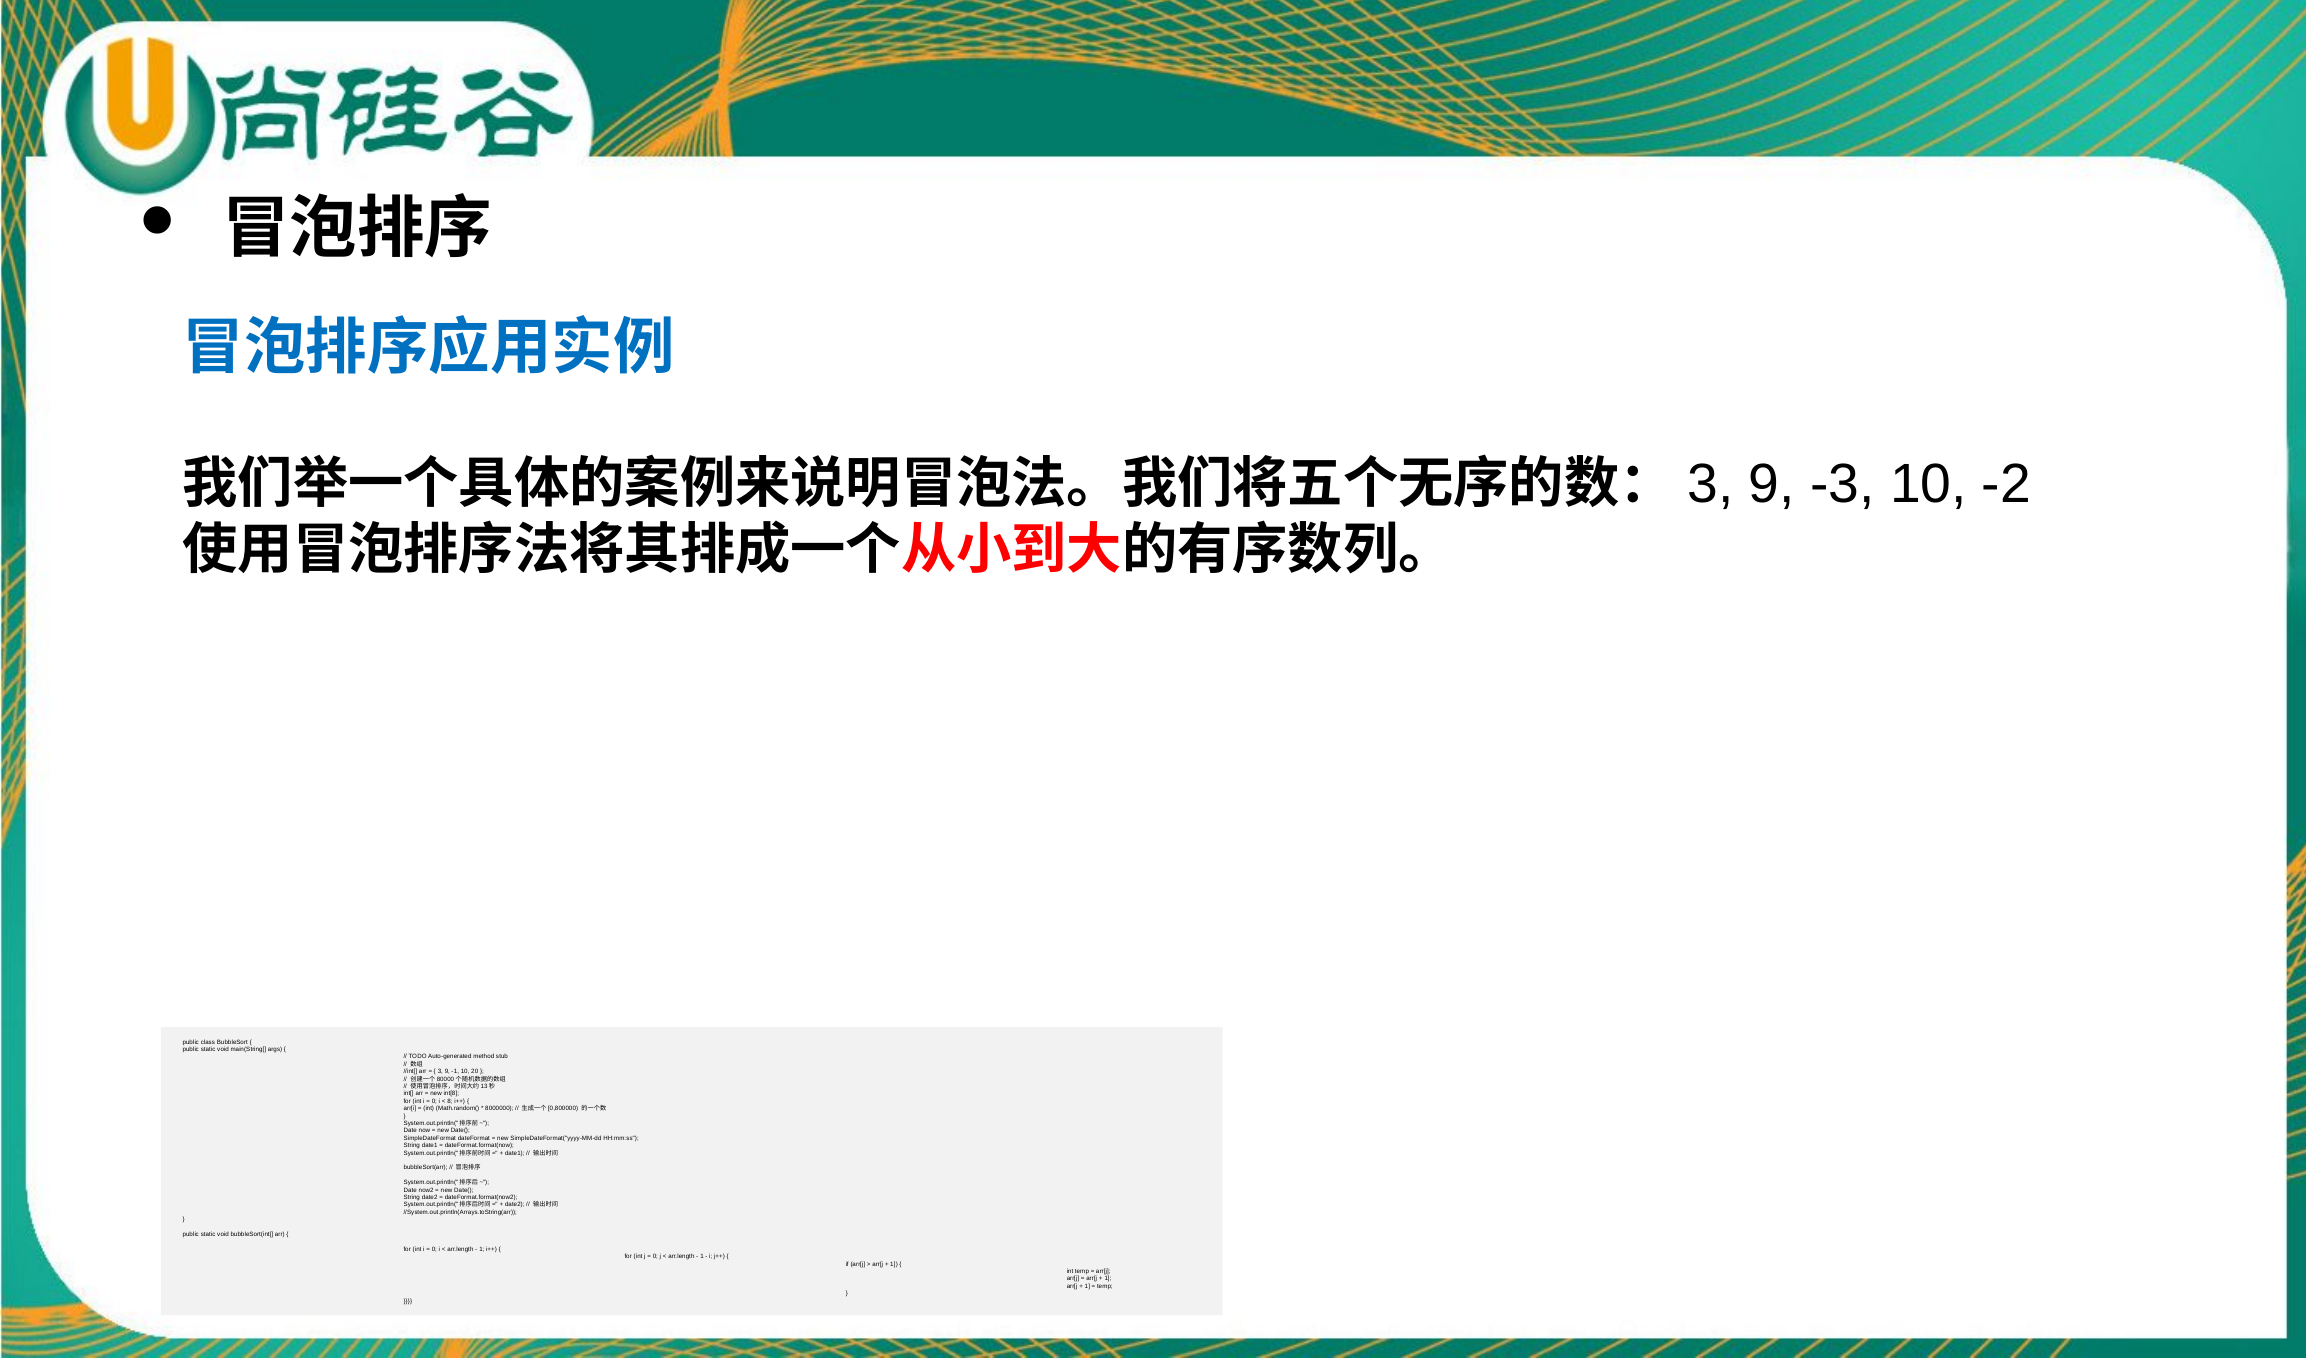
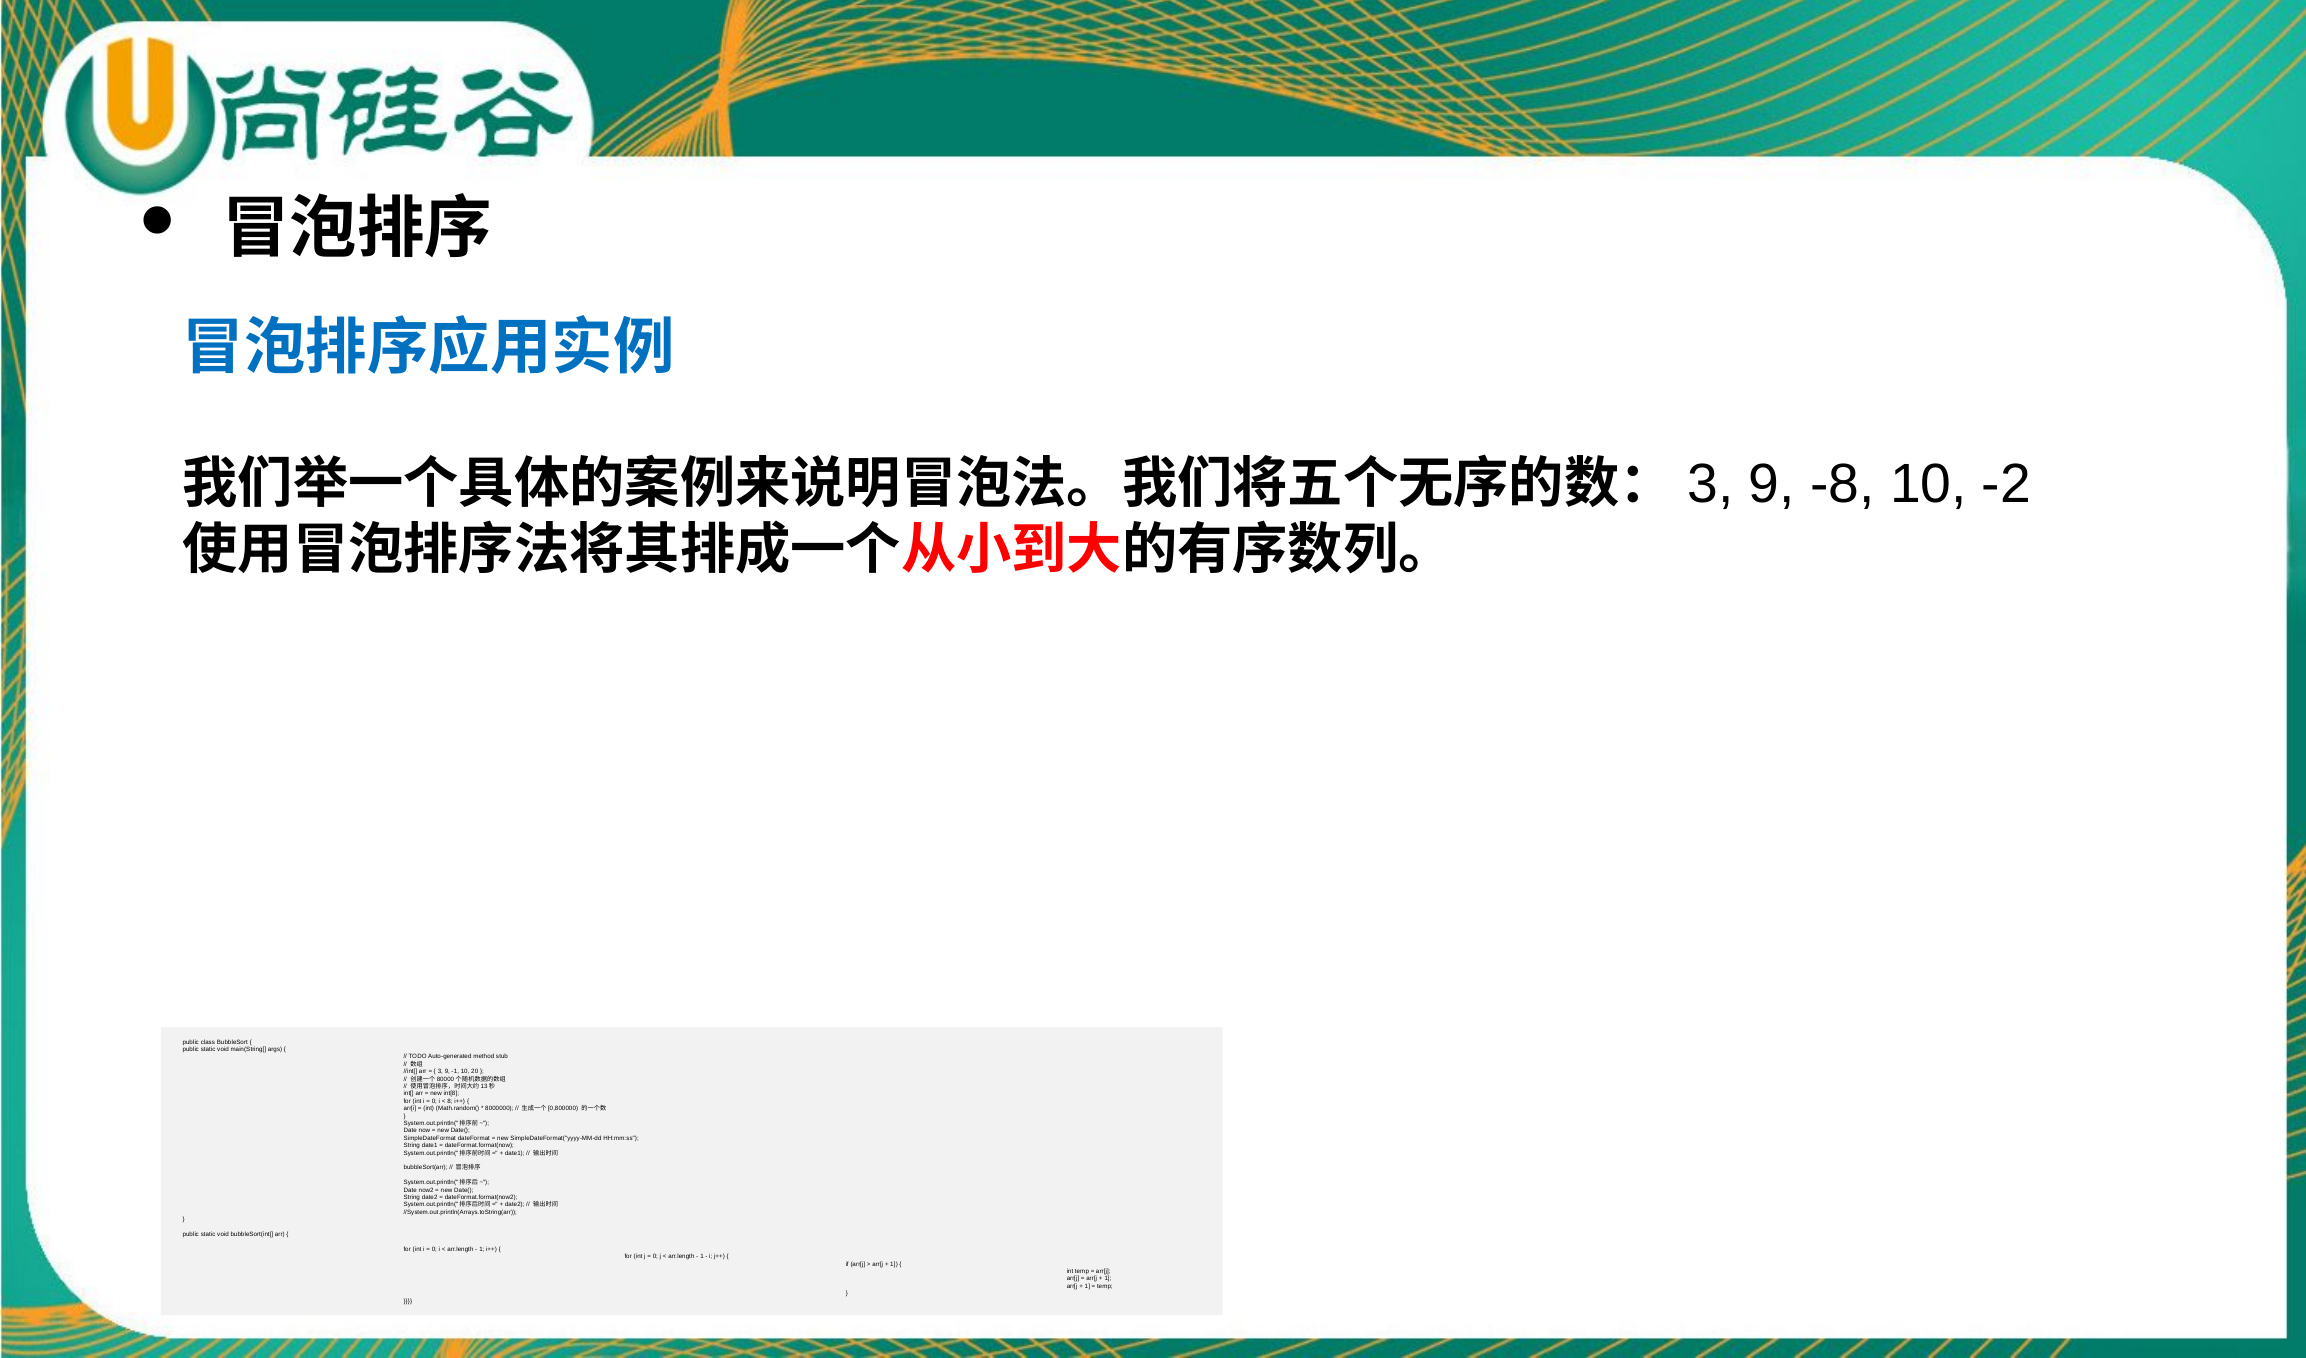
-3: -3 -> -8
